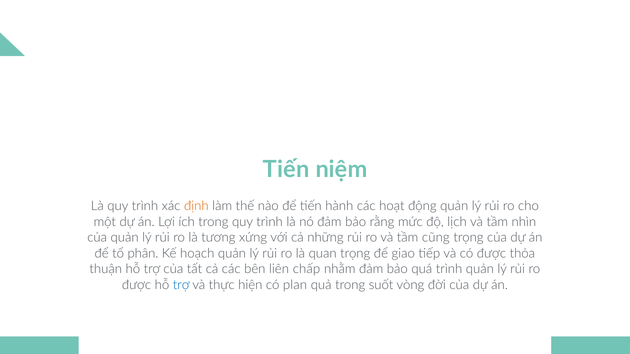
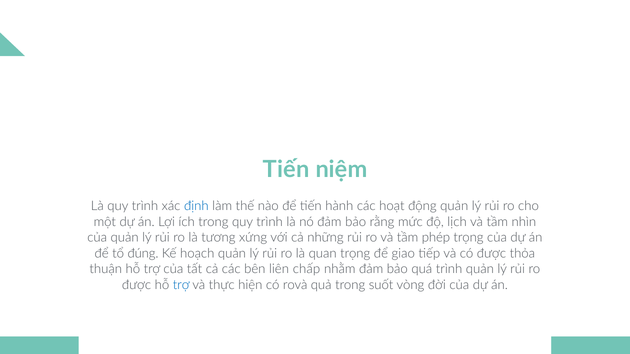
định colour: orange -> blue
cũng: cũng -> phép
phân: phân -> đúng
plan: plan -> rovà
